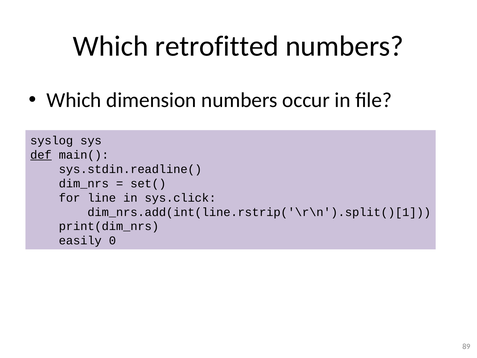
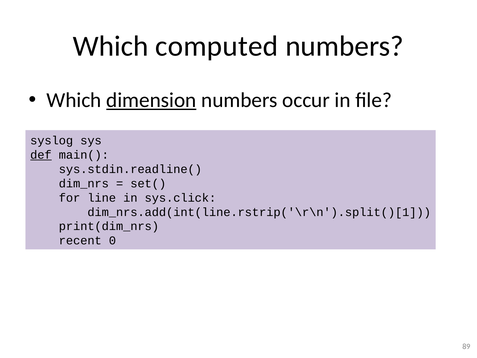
retrofitted: retrofitted -> computed
dimension underline: none -> present
easily: easily -> recent
